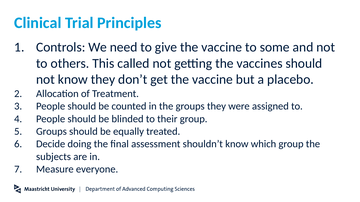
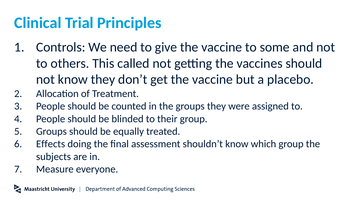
Decide: Decide -> Effects
